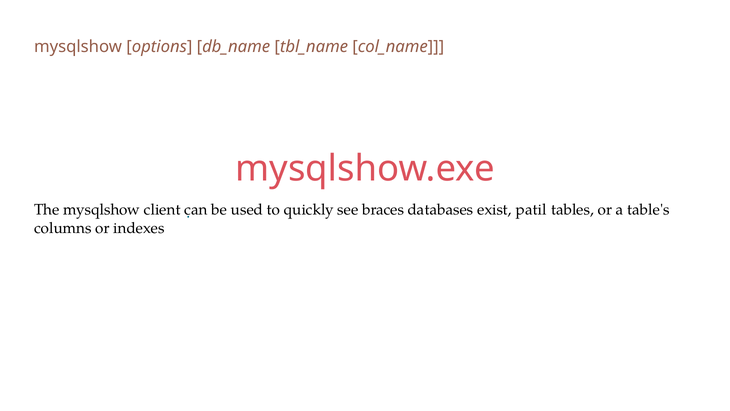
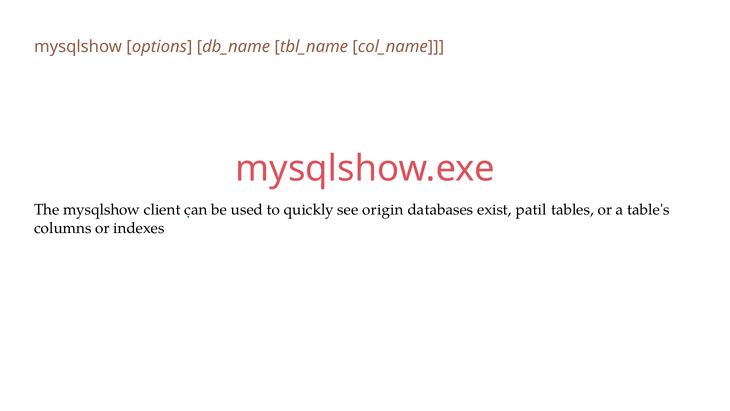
braces: braces -> origin
